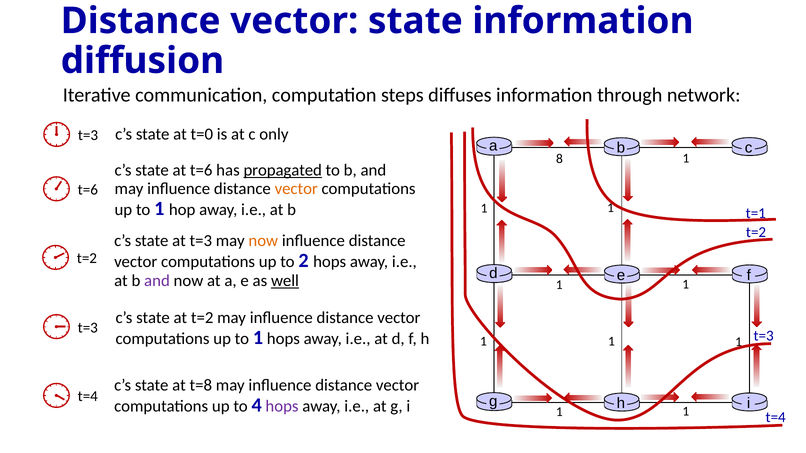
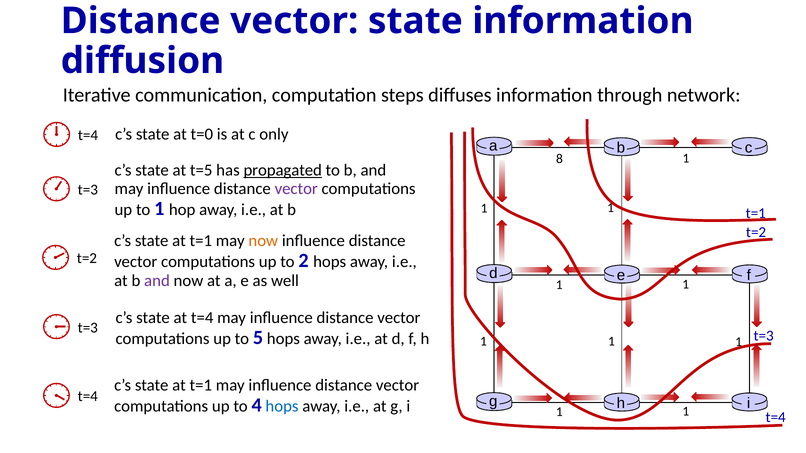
t=3 at (88, 136): t=3 -> t=4
at t=6: t=6 -> t=5
vector at (296, 189) colour: orange -> purple
t=6 at (88, 190): t=6 -> t=3
t=3 at (201, 241): t=3 -> t=1
well underline: present -> none
at t=2: t=2 -> t=4
1 at (258, 338): 1 -> 5
t=8 at (201, 386): t=8 -> t=1
hops at (282, 407) colour: purple -> blue
